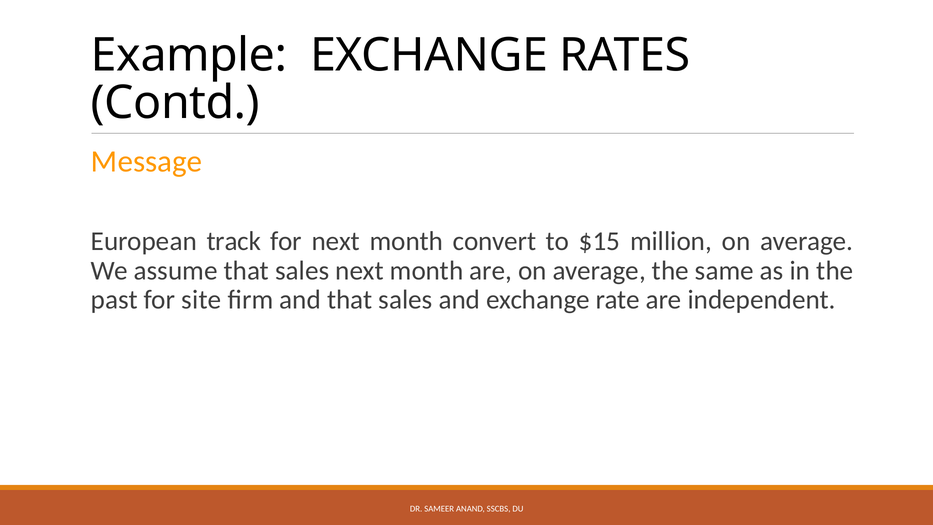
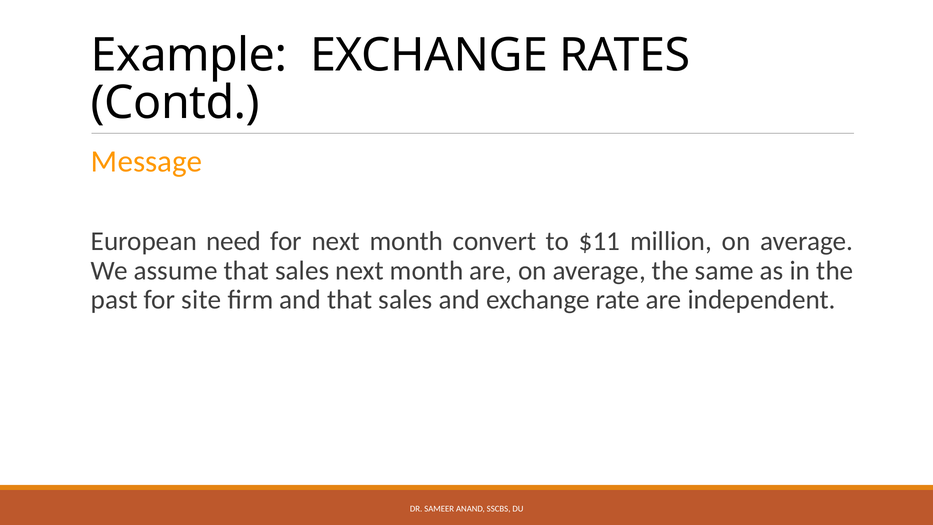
track: track -> need
$15: $15 -> $11
